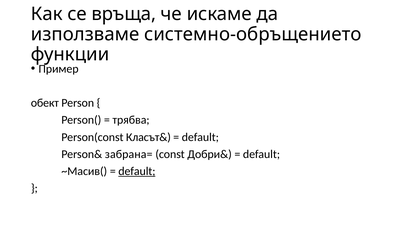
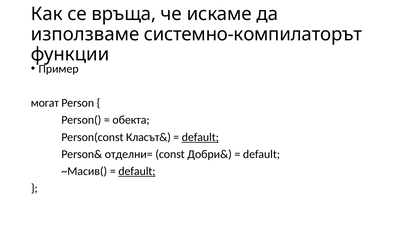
системно-обръщението: системно-обръщението -> системно-компилаторът
обект: обект -> могат
трябва: трябва -> обекта
default at (200, 137) underline: none -> present
забрана=: забрана= -> отделни=
